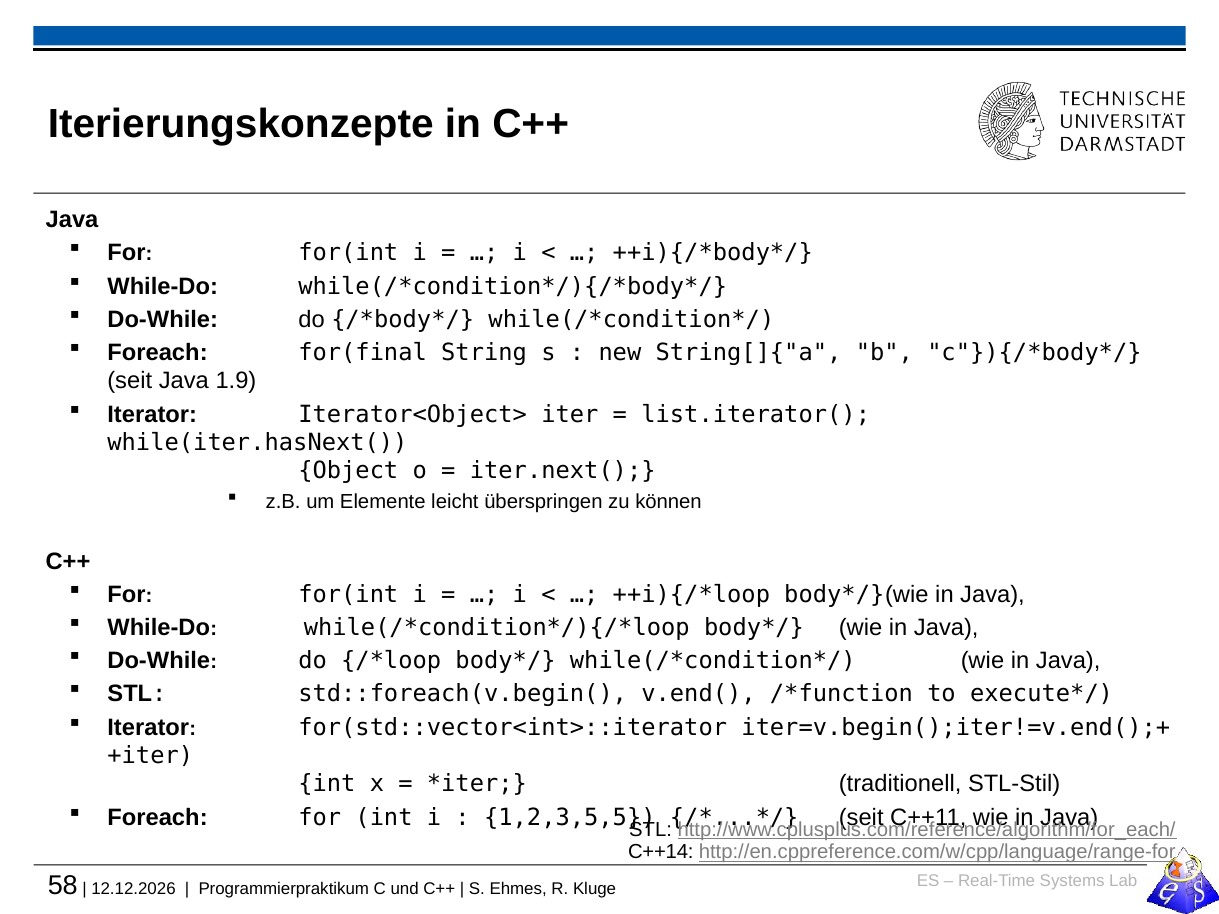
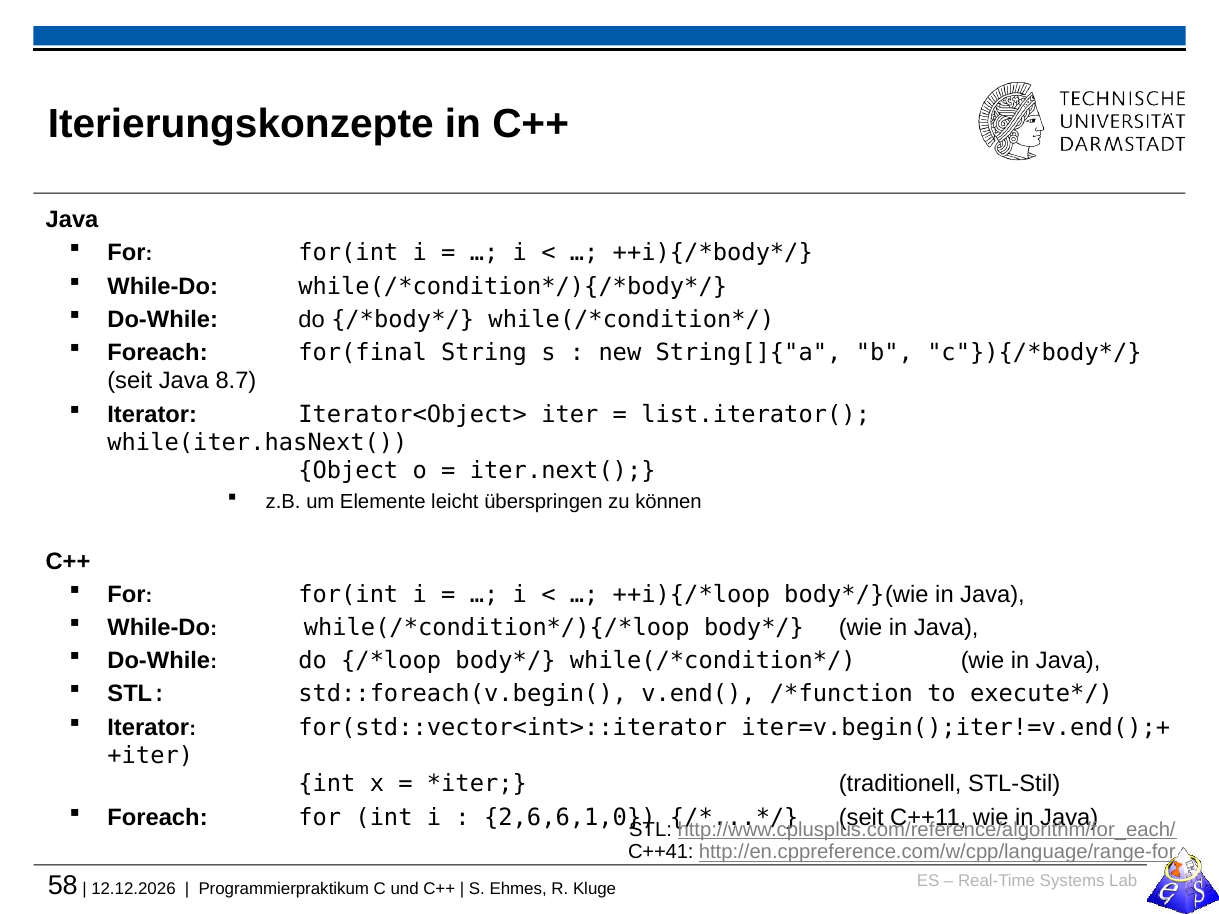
1.9: 1.9 -> 8.7
1,2,3,5,5: 1,2,3,5,5 -> 2,6,6,1,0
C++14: C++14 -> C++41
